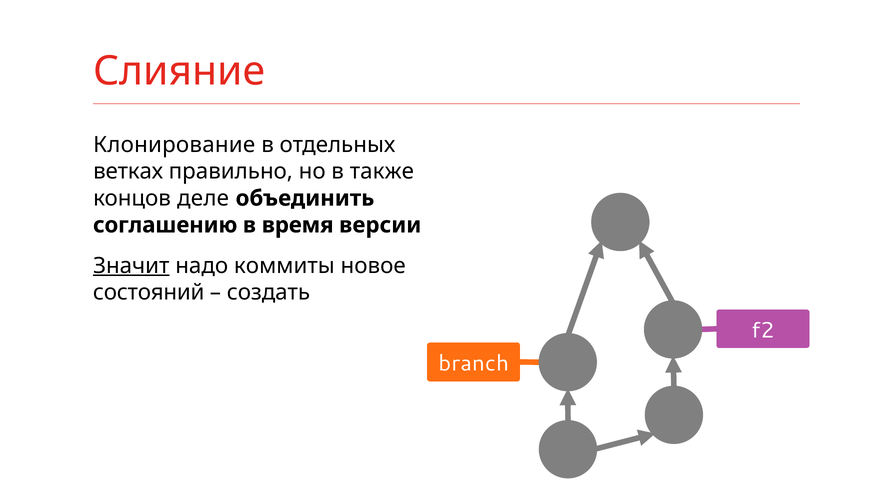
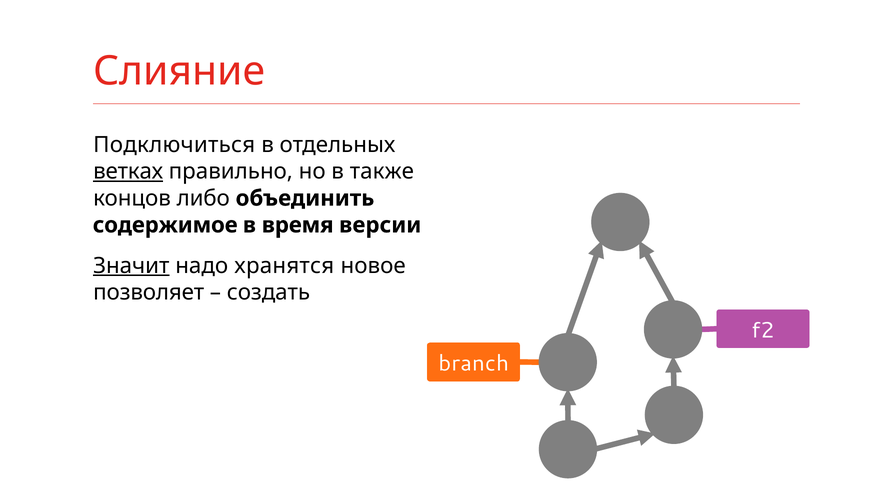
Клонирование: Клонирование -> Подключиться
ветках underline: none -> present
деле: деле -> либо
соглашению: соглашению -> содержимое
коммиты: коммиты -> хранятся
состояний: состояний -> позволяет
